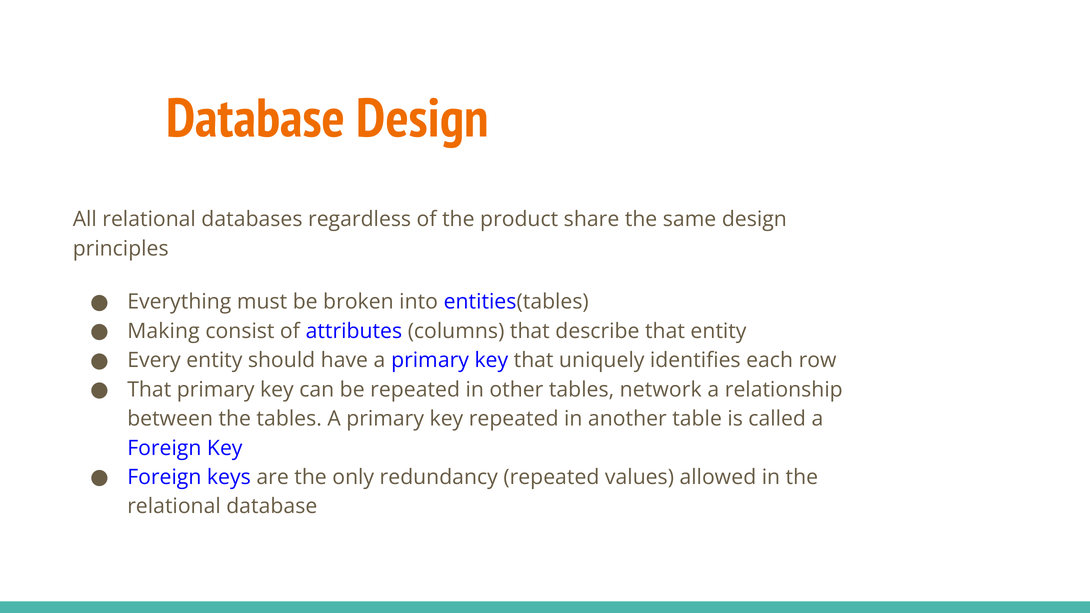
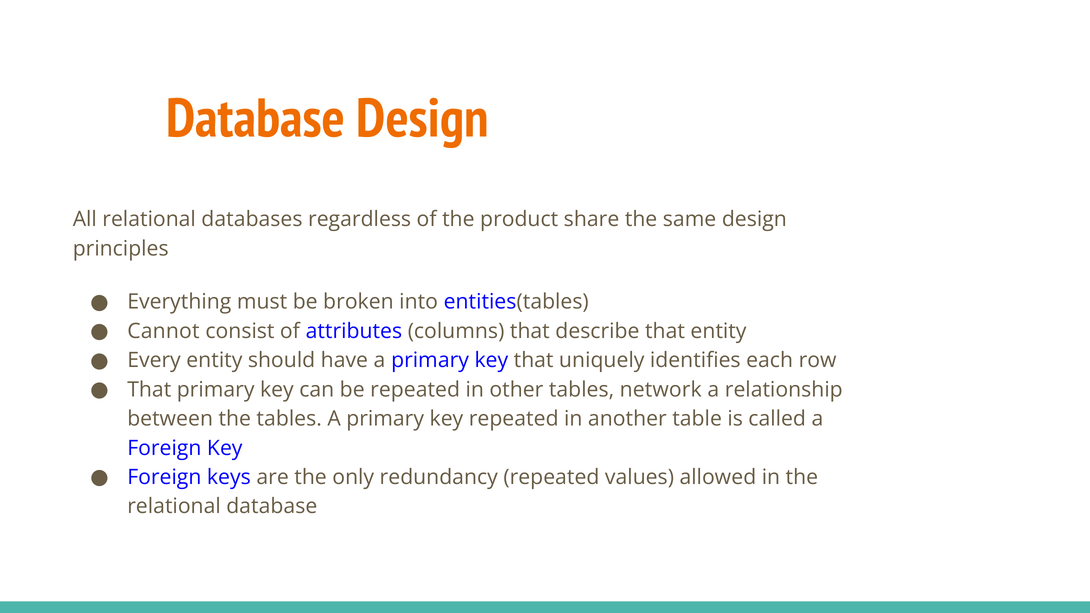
Making: Making -> Cannot
